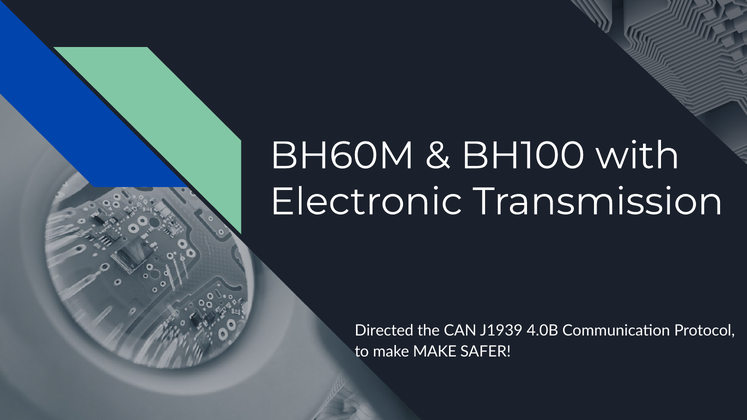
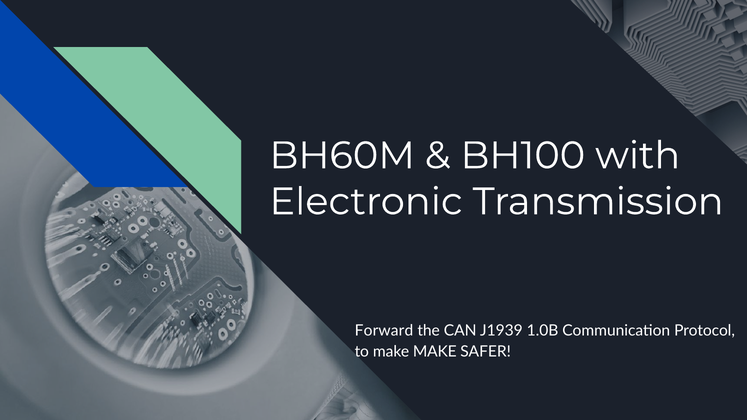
Directed: Directed -> Forward
4.0B: 4.0B -> 1.0B
